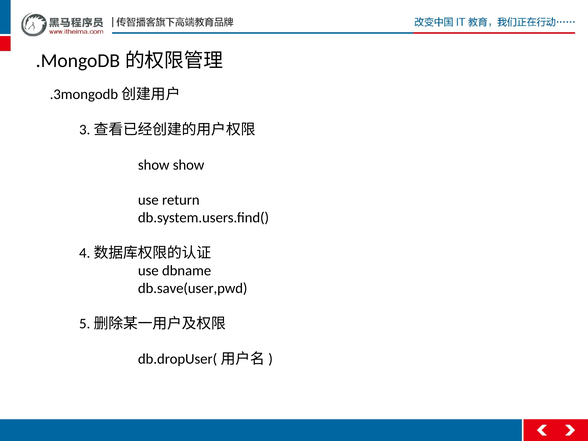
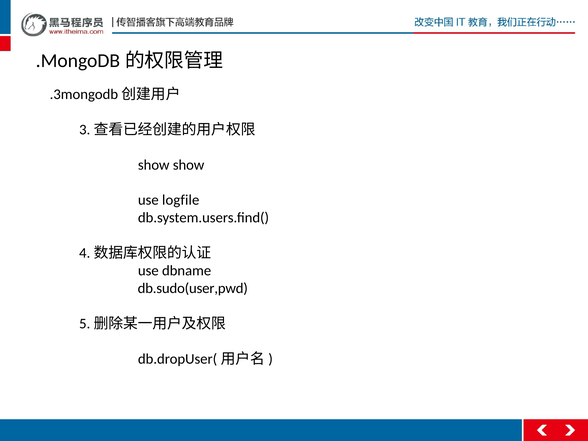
return: return -> logfile
db.save(user,pwd: db.save(user,pwd -> db.sudo(user,pwd
